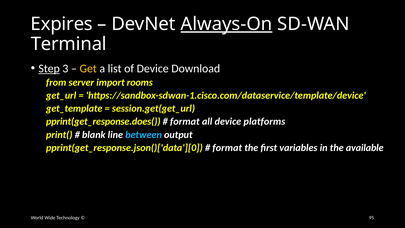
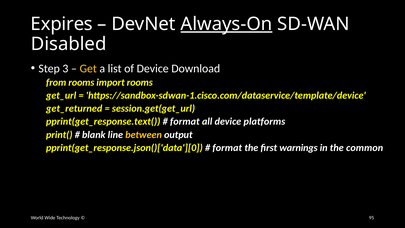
Terminal: Terminal -> Disabled
Step underline: present -> none
from server: server -> rooms
get_template: get_template -> get_returned
pprint(get_response.does(: pprint(get_response.does( -> pprint(get_response.text(
between colour: light blue -> yellow
variables: variables -> warnings
available: available -> common
